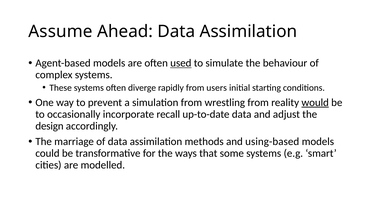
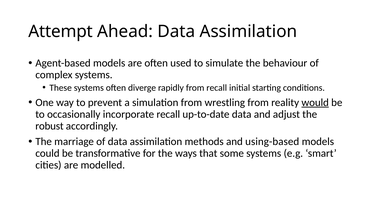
Assume: Assume -> Attempt
used underline: present -> none
from users: users -> recall
design: design -> robust
